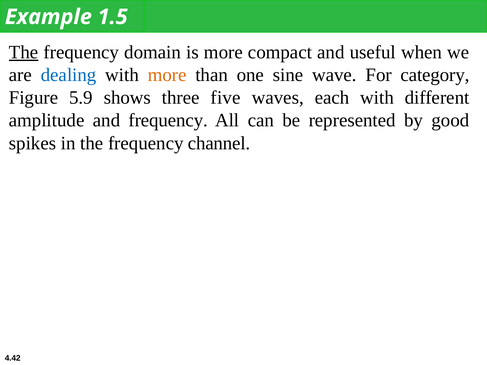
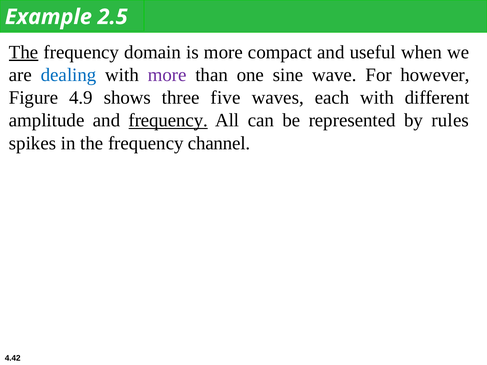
1.5: 1.5 -> 2.5
more at (167, 75) colour: orange -> purple
category: category -> however
5.9: 5.9 -> 4.9
frequency at (168, 120) underline: none -> present
good: good -> rules
